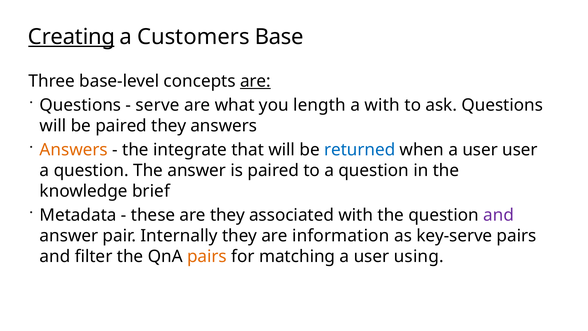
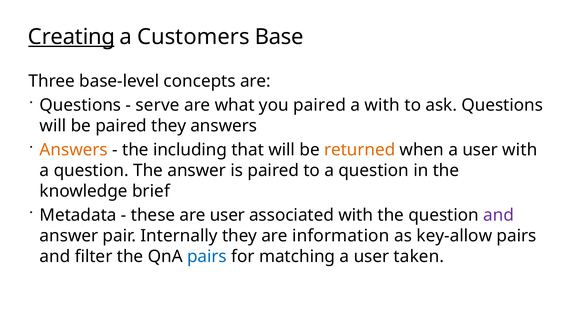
are at (255, 81) underline: present -> none
you length: length -> paired
integrate: integrate -> including
returned colour: blue -> orange
user user: user -> with
are they: they -> user
key-serve: key-serve -> key-allow
pairs at (207, 256) colour: orange -> blue
using: using -> taken
